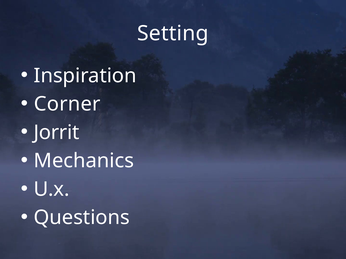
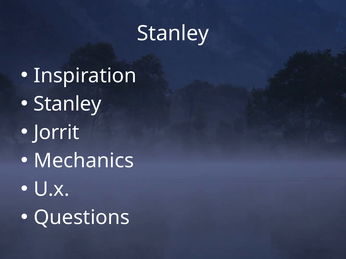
Setting at (173, 33): Setting -> Stanley
Corner at (67, 104): Corner -> Stanley
